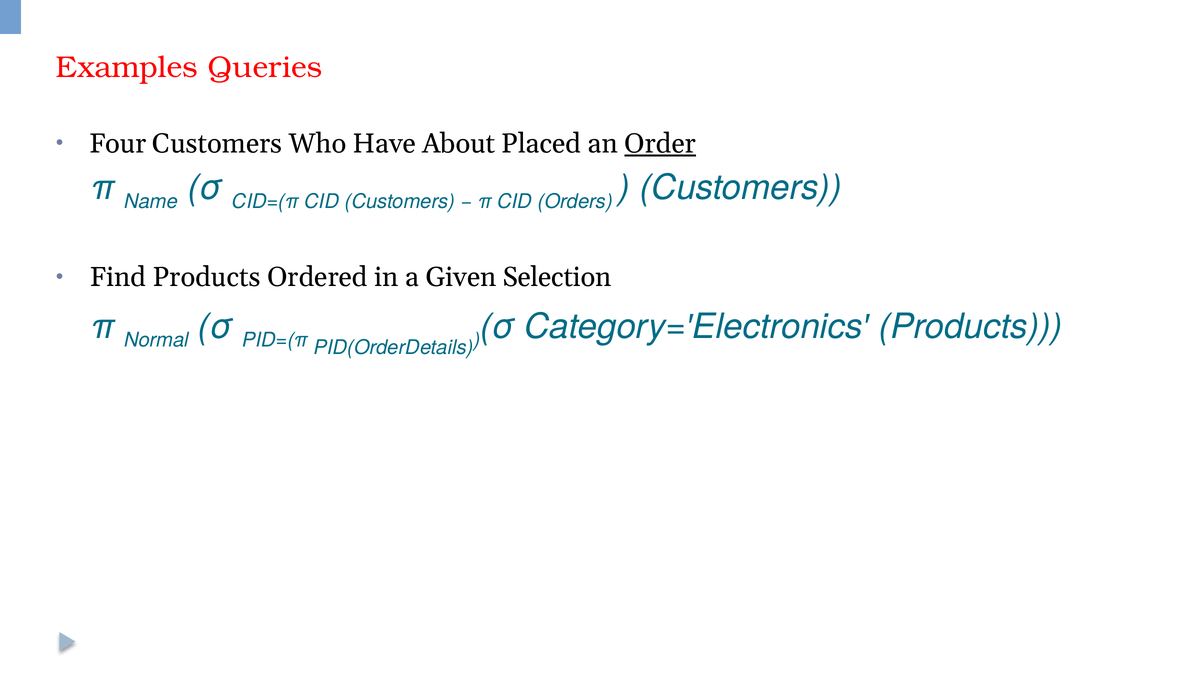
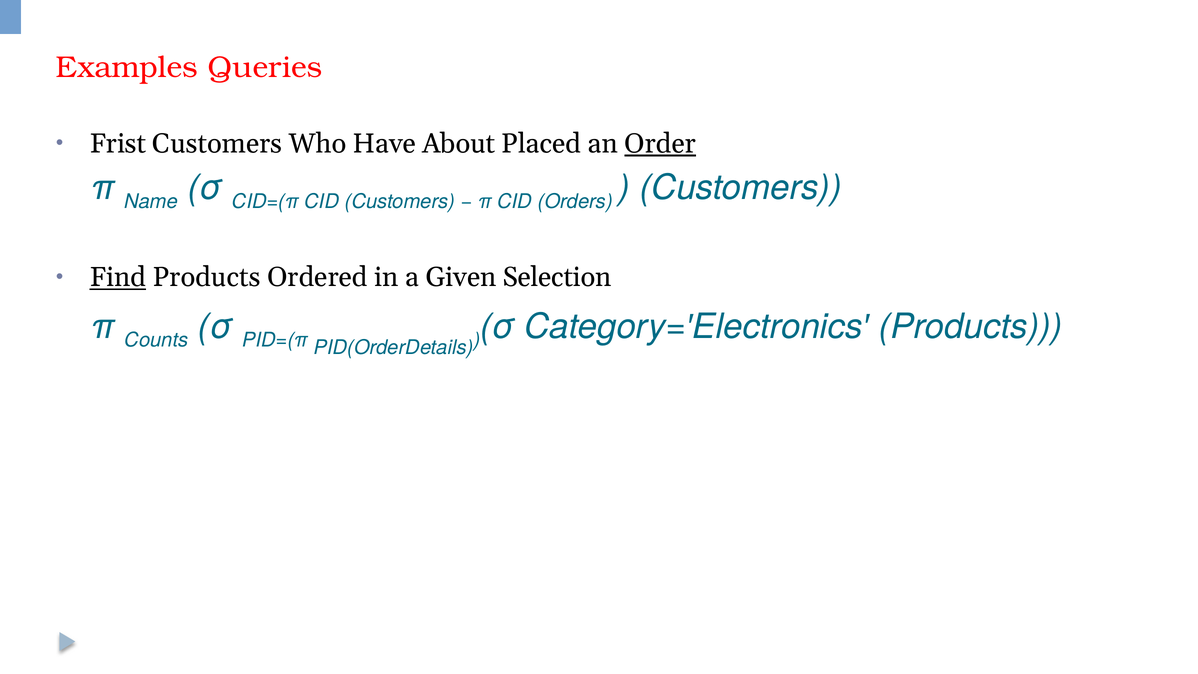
Four: Four -> Frist
Find underline: none -> present
Normal: Normal -> Counts
